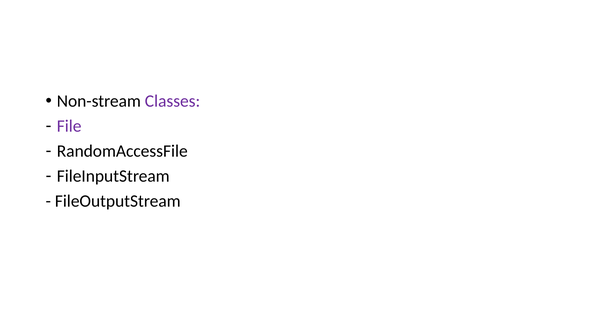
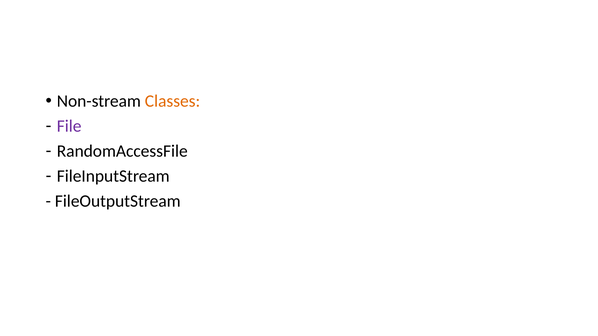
Classes colour: purple -> orange
